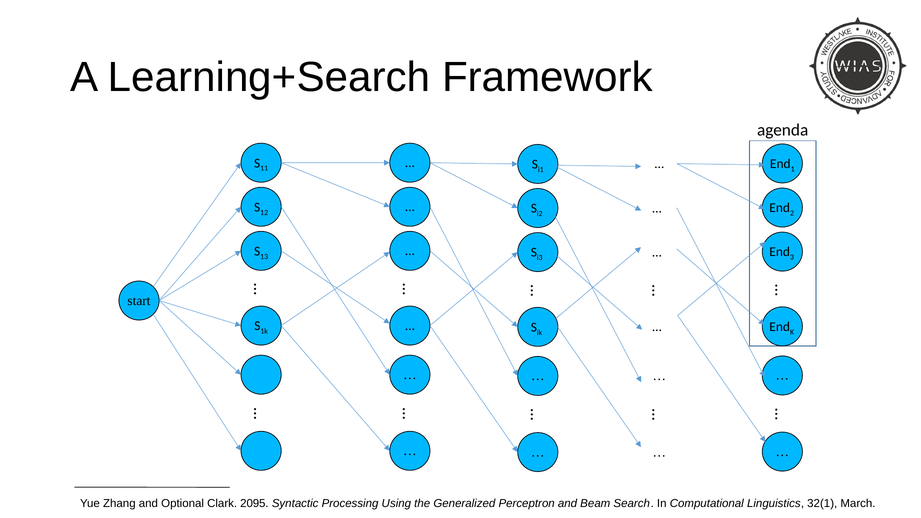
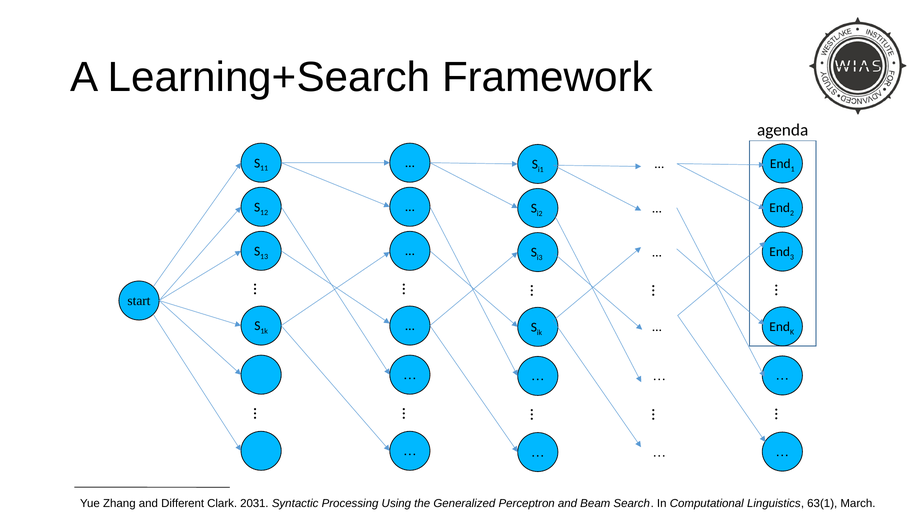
Optional: Optional -> Different
2095: 2095 -> 2031
32(1: 32(1 -> 63(1
